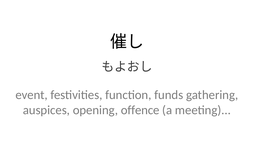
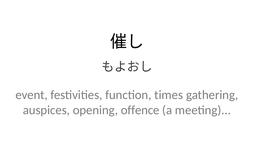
funds: funds -> times
